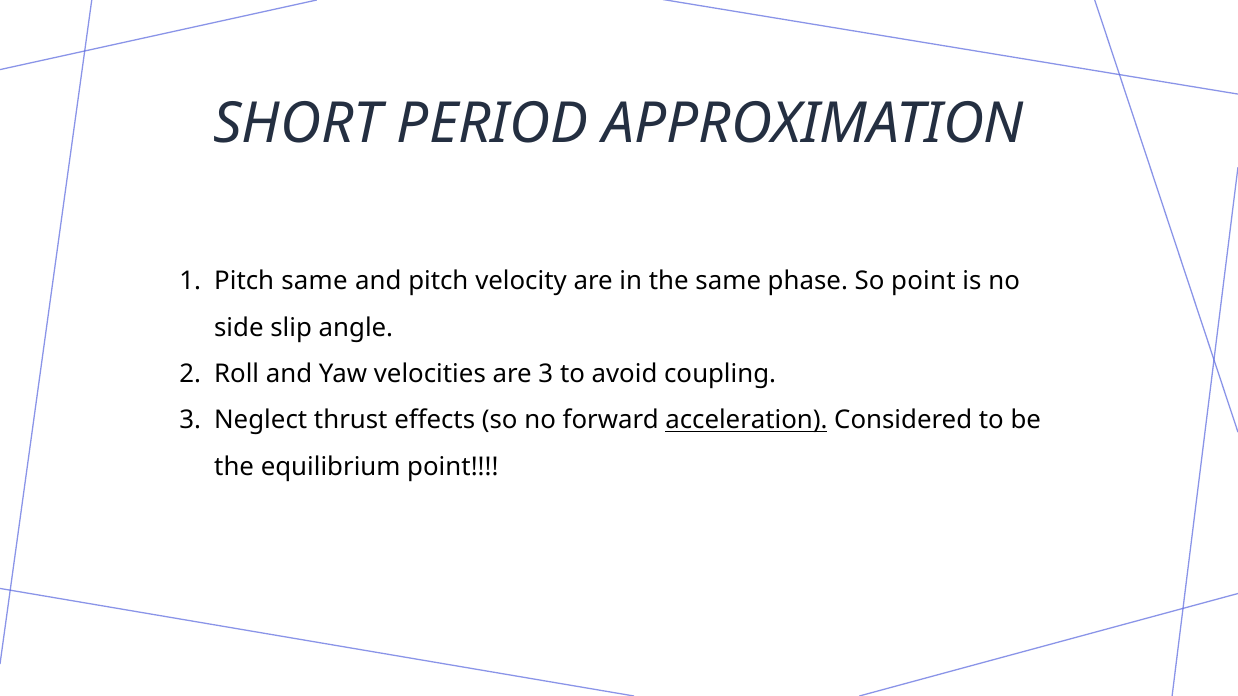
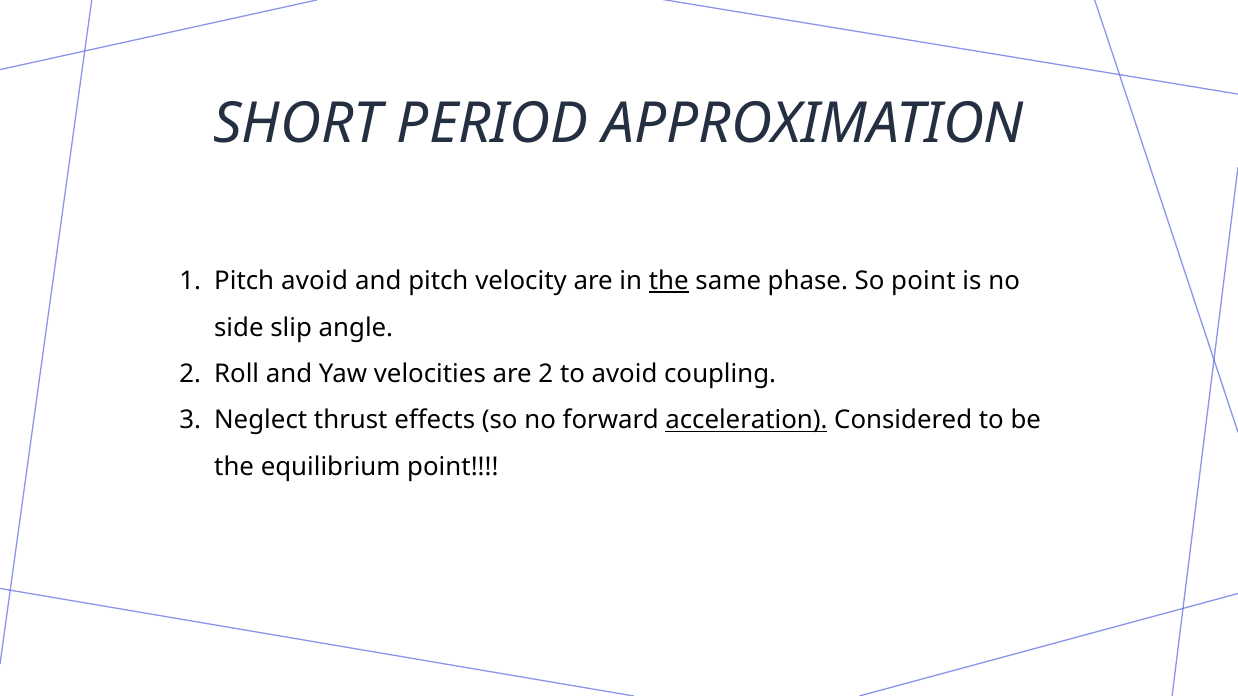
Pitch same: same -> avoid
the at (669, 281) underline: none -> present
are 3: 3 -> 2
